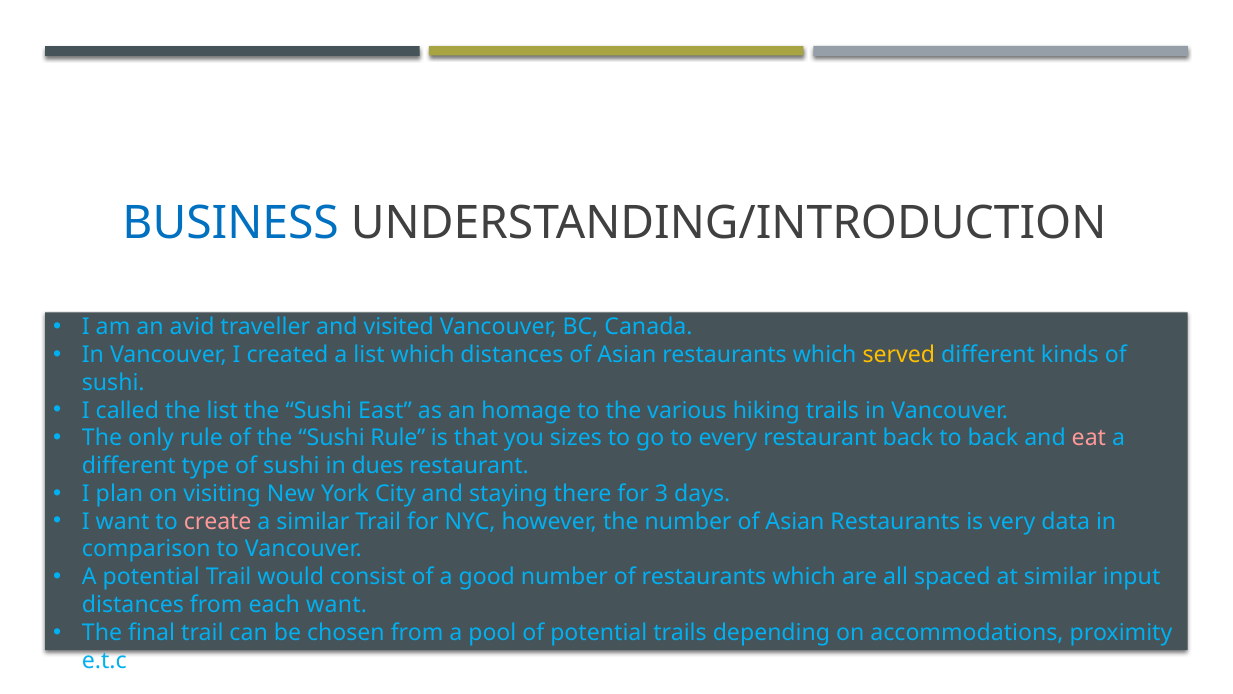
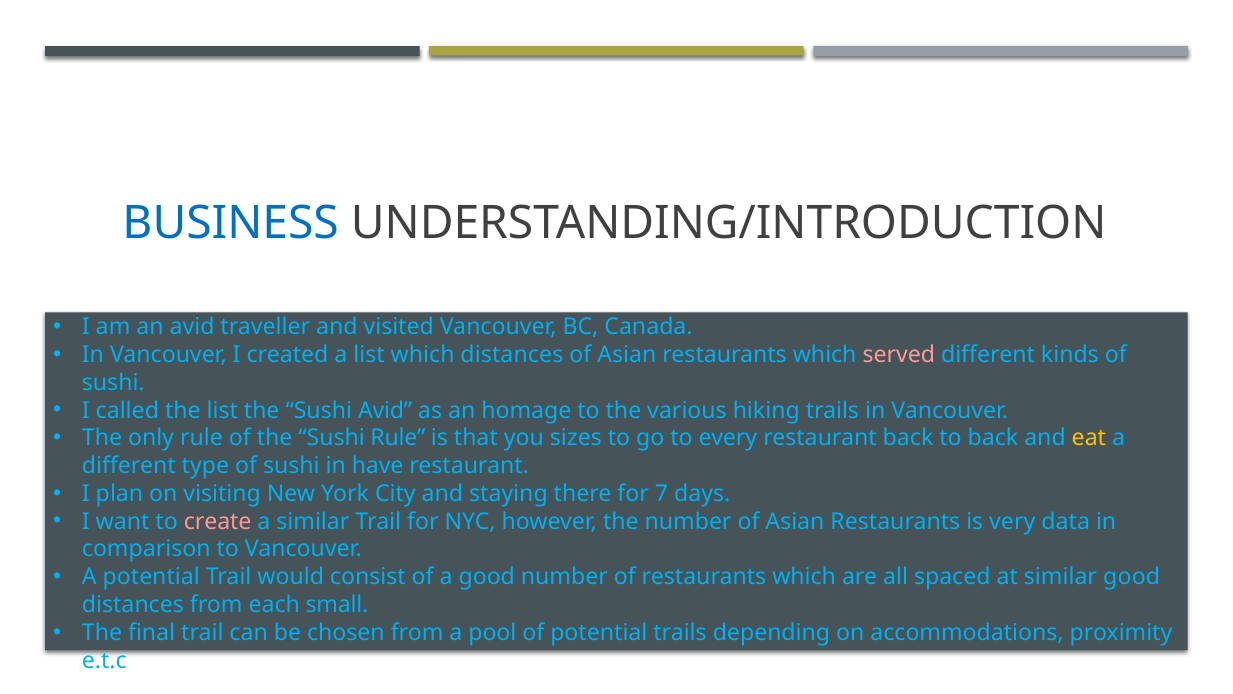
served colour: yellow -> pink
Sushi East: East -> Avid
eat colour: pink -> yellow
dues: dues -> have
3: 3 -> 7
similar input: input -> good
each want: want -> small
